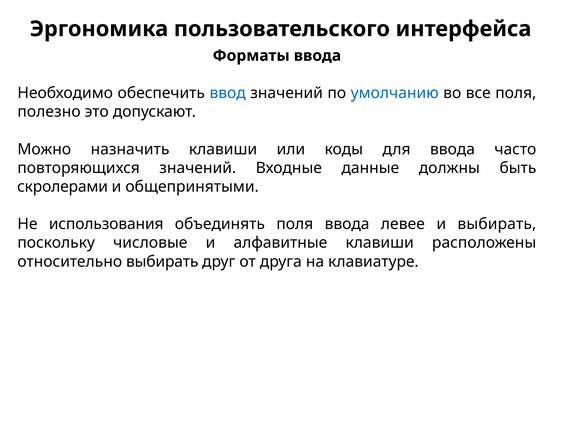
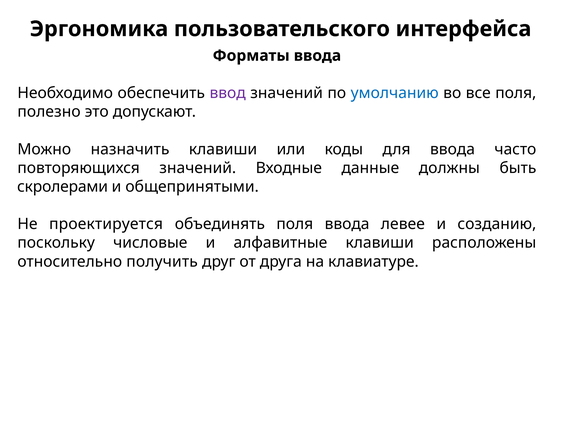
ввод colour: blue -> purple
использования: использования -> проектируется
и выбирать: выбирать -> созданию
относительно выбирать: выбирать -> получить
